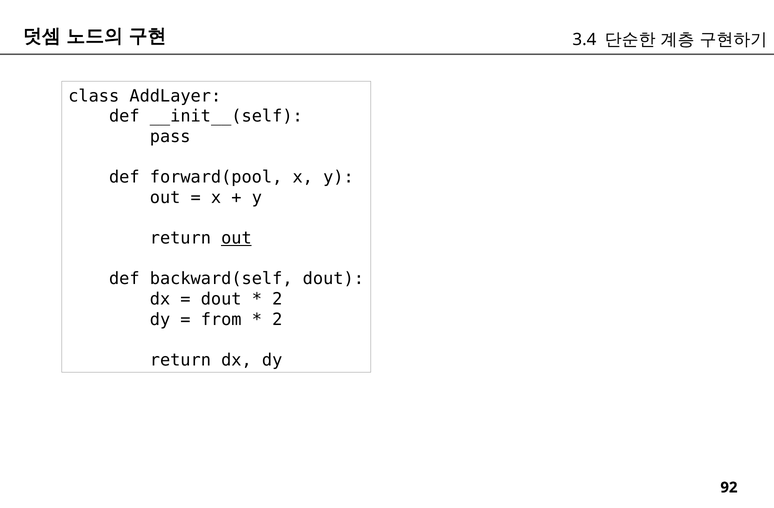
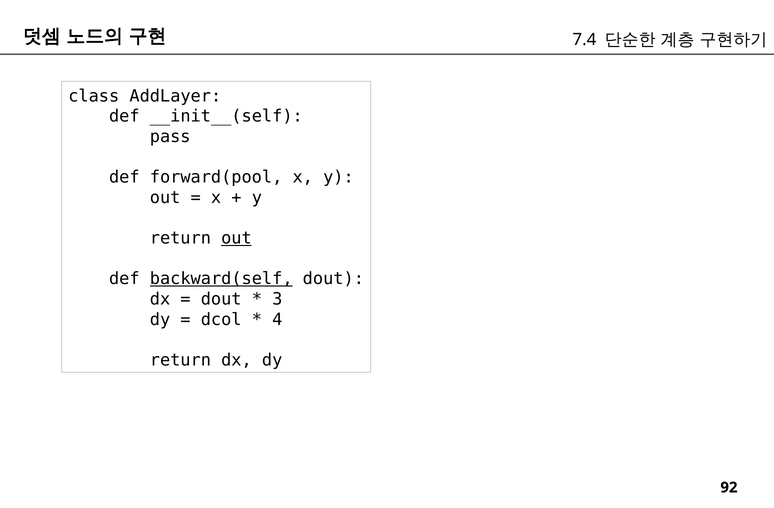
3.4: 3.4 -> 7.4
backward(self underline: none -> present
2 at (277, 299): 2 -> 3
from: from -> dcol
2 at (277, 320): 2 -> 4
